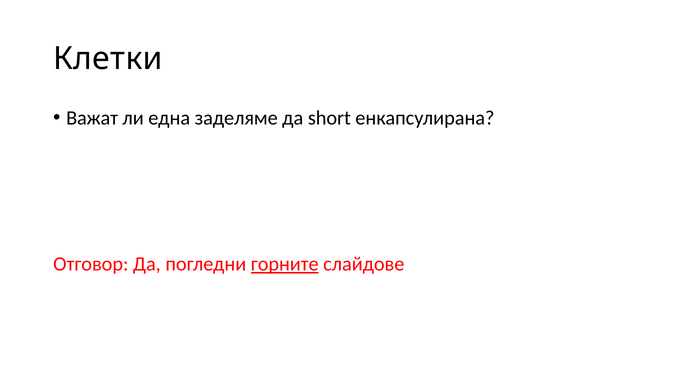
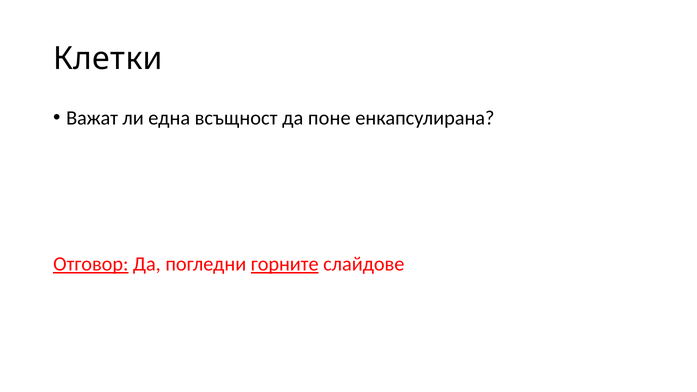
заделяме: заделяме -> всъщност
short: short -> поне
Отговор underline: none -> present
